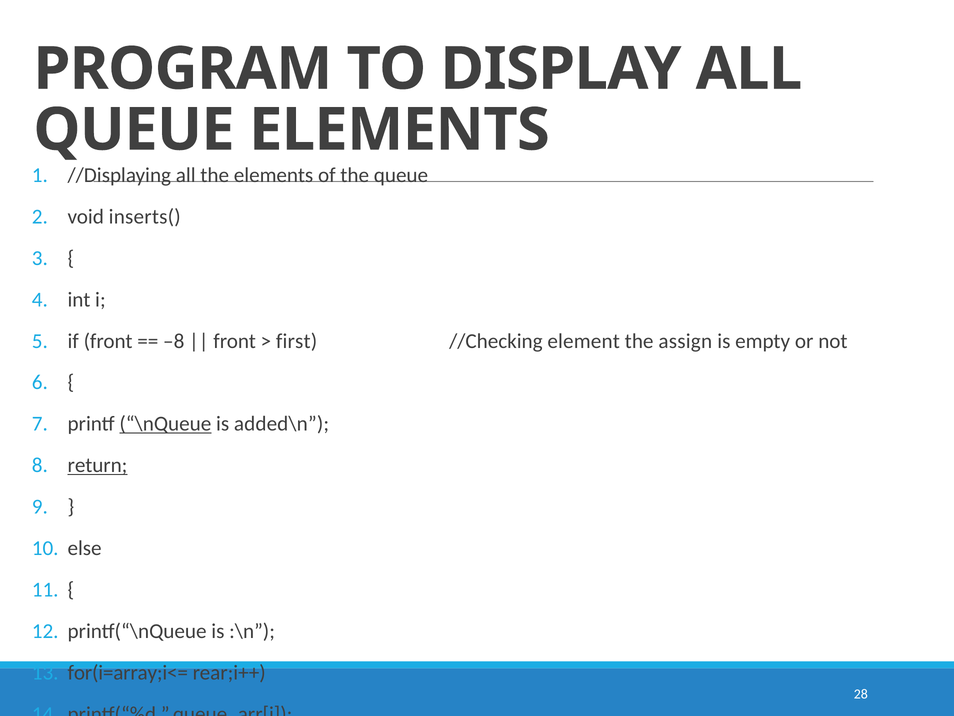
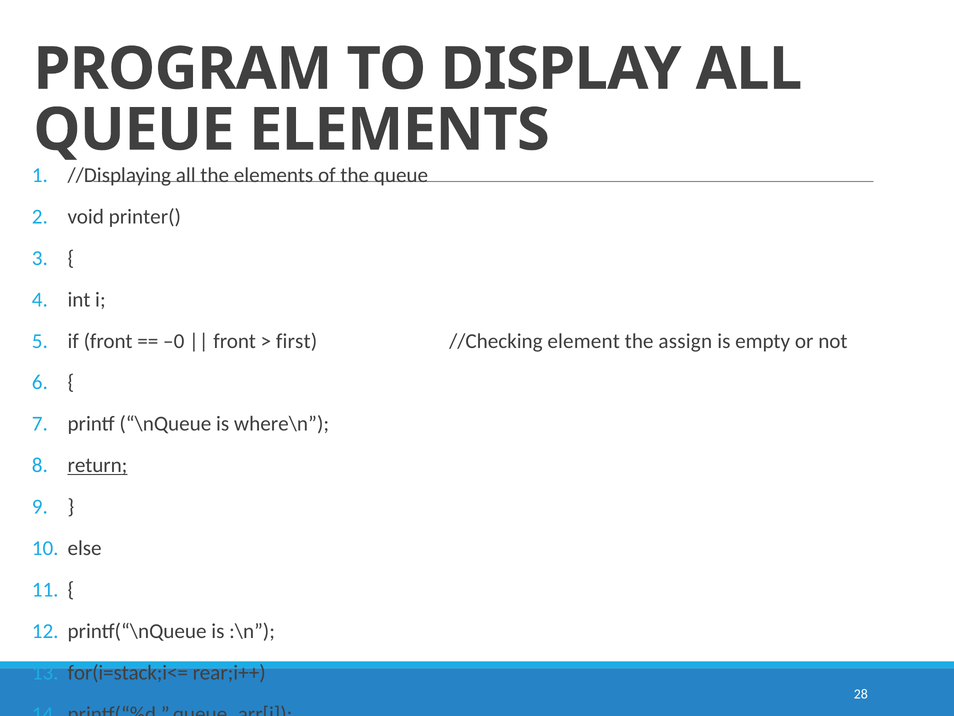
inserts(: inserts( -> printer(
–8: –8 -> –0
\nQueue underline: present -> none
added\n: added\n -> where\n
for(i=array;i<=: for(i=array;i<= -> for(i=stack;i<=
